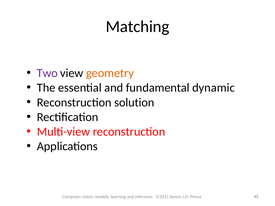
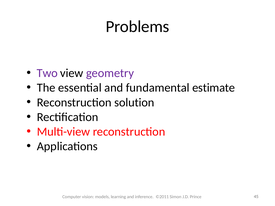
Matching: Matching -> Problems
geometry colour: orange -> purple
dynamic: dynamic -> estimate
